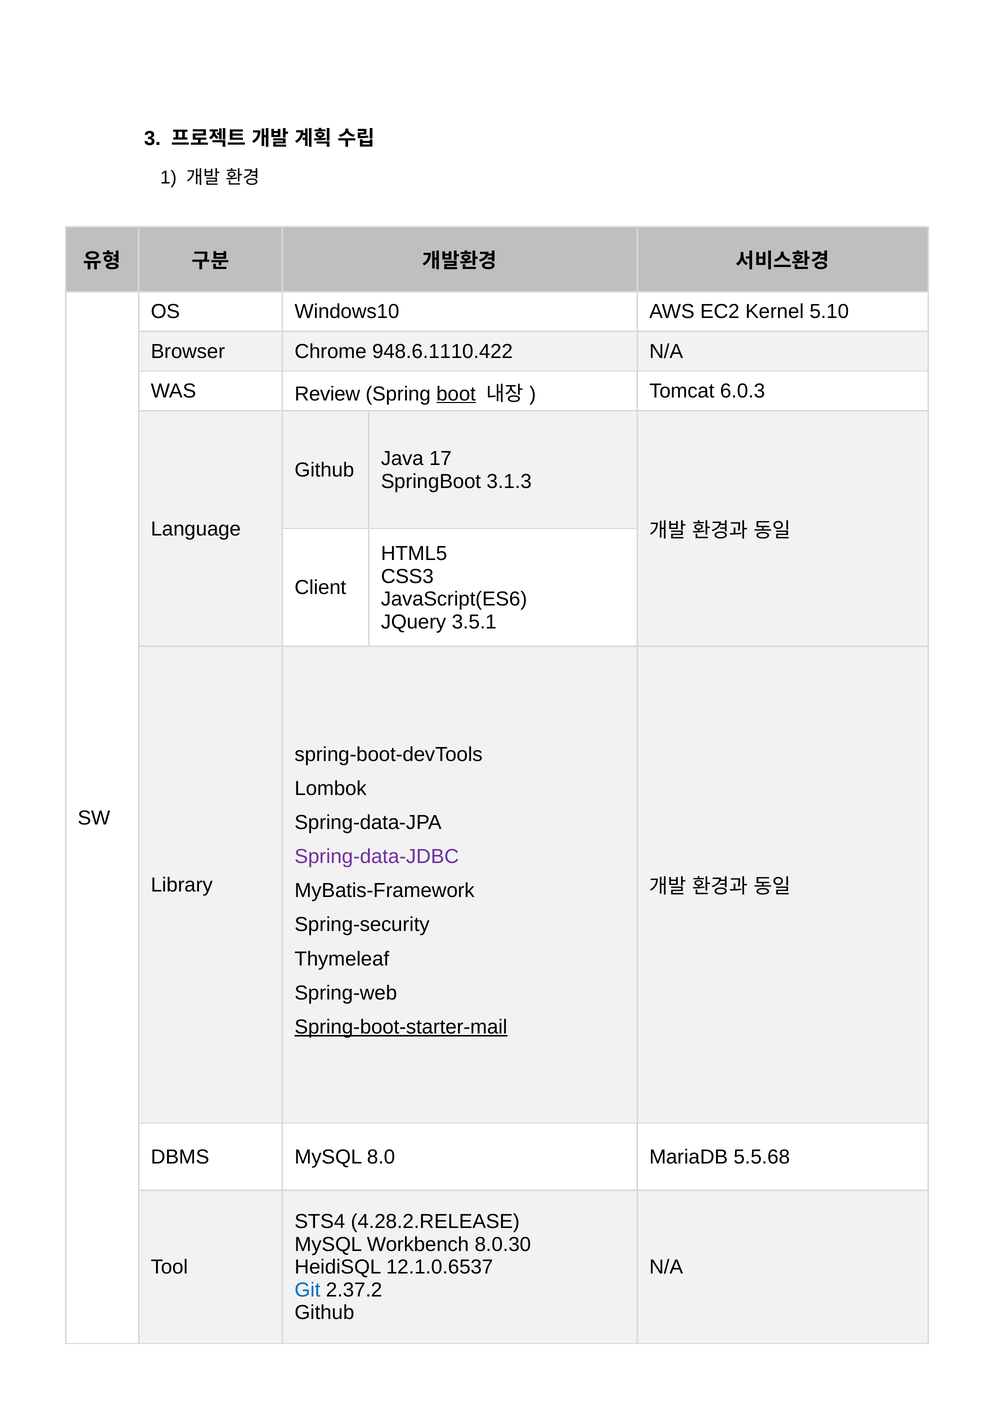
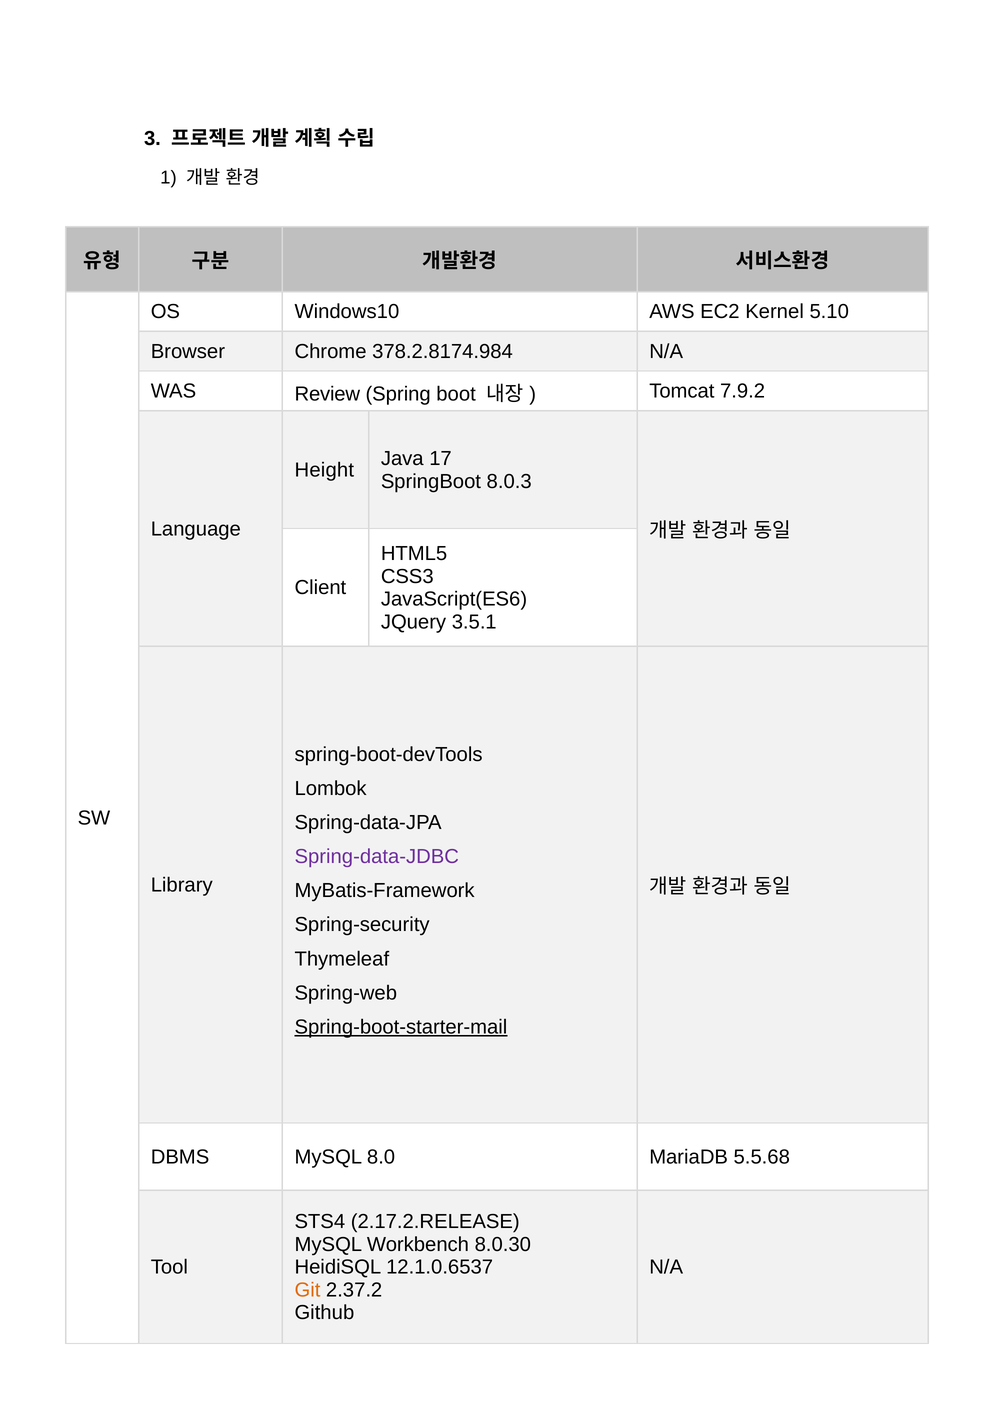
948.6.1110.422: 948.6.1110.422 -> 378.2.8174.984
boot underline: present -> none
6.0.3: 6.0.3 -> 7.9.2
Github at (324, 470): Github -> Height
3.1.3: 3.1.3 -> 8.0.3
4.28.2.RELEASE: 4.28.2.RELEASE -> 2.17.2.RELEASE
Git colour: blue -> orange
